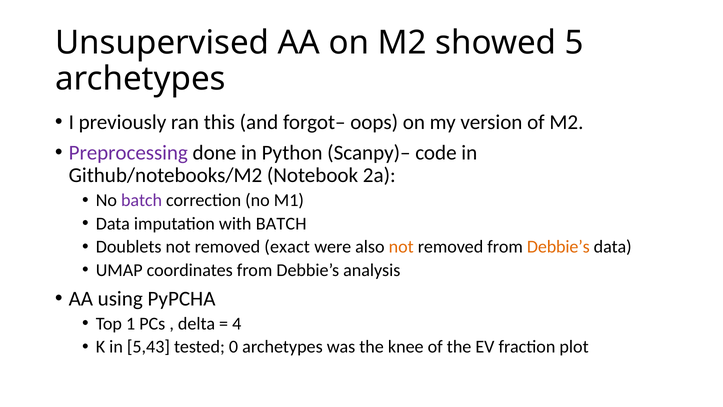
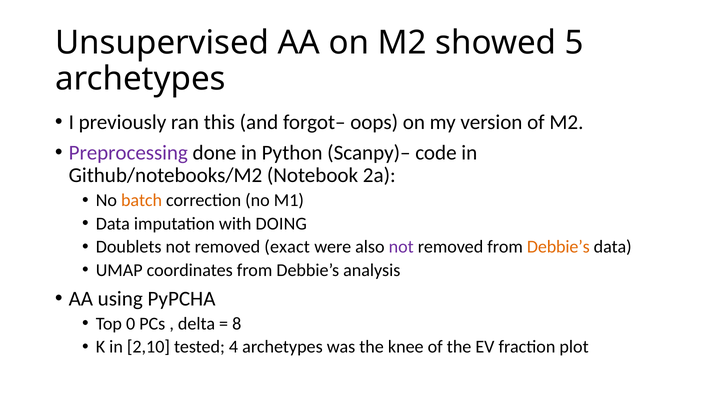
batch at (142, 200) colour: purple -> orange
with BATCH: BATCH -> DOING
not at (401, 247) colour: orange -> purple
1: 1 -> 0
4: 4 -> 8
5,43: 5,43 -> 2,10
0: 0 -> 4
